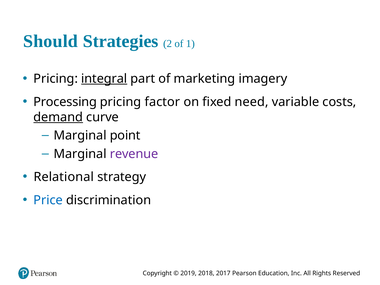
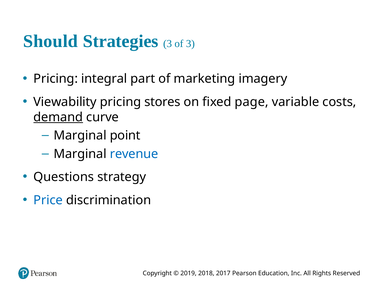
Strategies 2: 2 -> 3
of 1: 1 -> 3
integral underline: present -> none
Processing: Processing -> Viewability
factor: factor -> stores
need: need -> page
revenue colour: purple -> blue
Relational: Relational -> Questions
